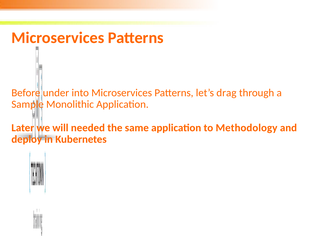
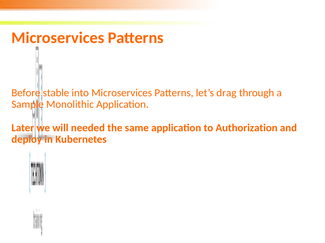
under: under -> stable
Methodology: Methodology -> Authorization
